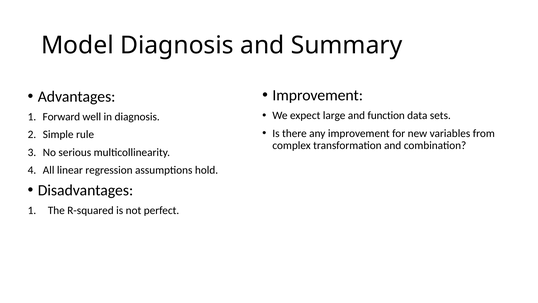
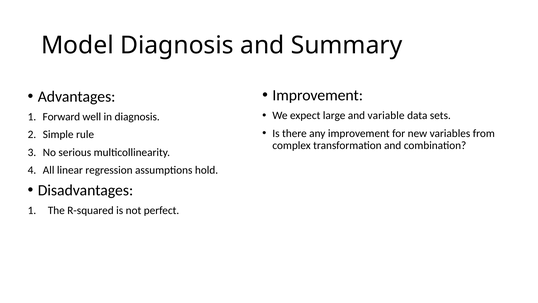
function: function -> variable
